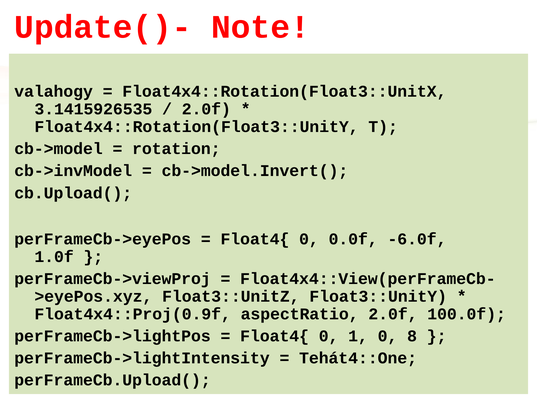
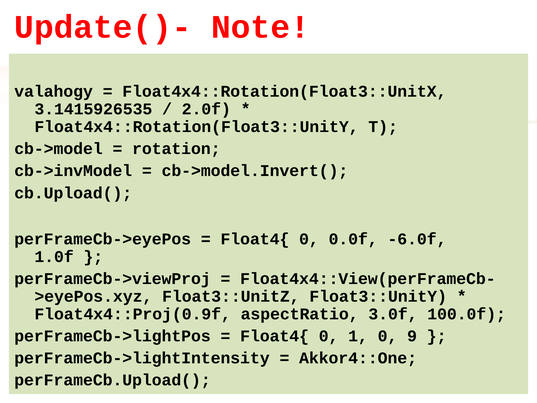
aspectRatio 2.0f: 2.0f -> 3.0f
8: 8 -> 9
Tehát4::One: Tehát4::One -> Akkor4::One
